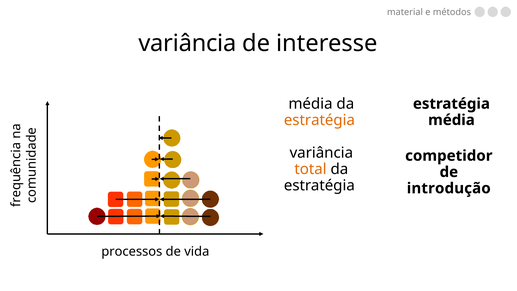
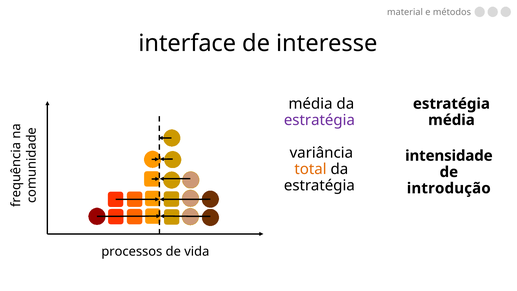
variância at (187, 43): variância -> interface
estratégia at (319, 120) colour: orange -> purple
competidor: competidor -> intensidade
